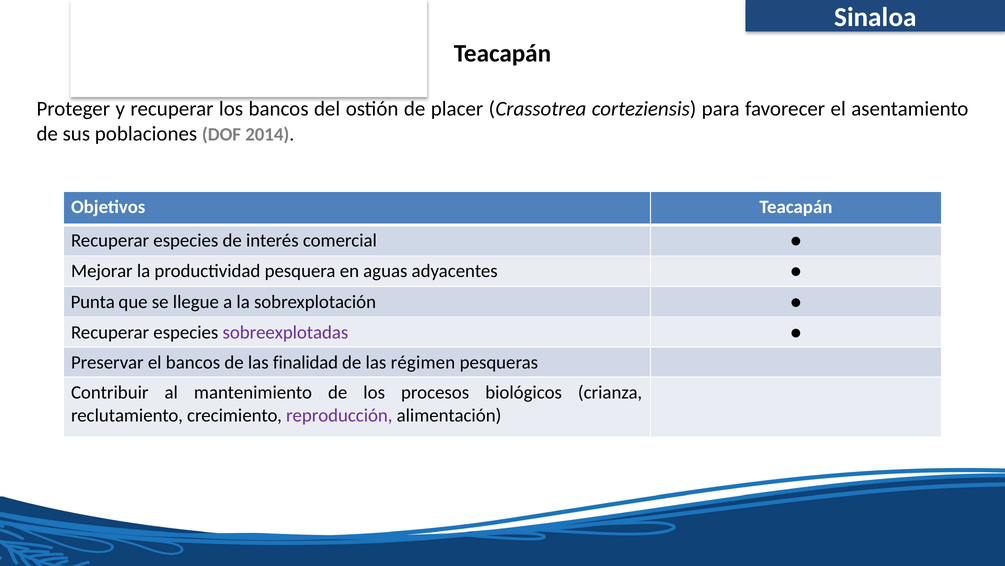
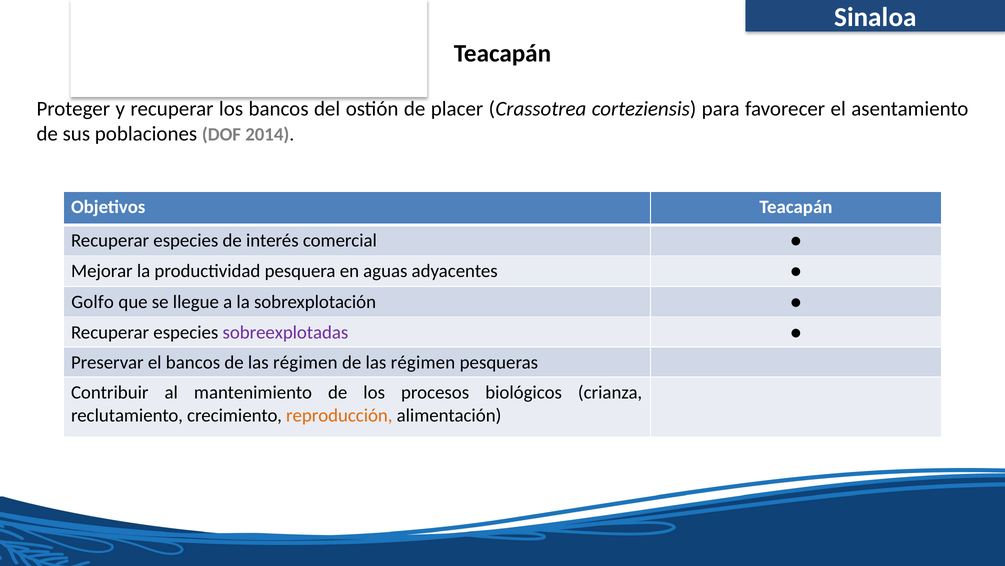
Punta: Punta -> Golfo
finalidad at (305, 362): finalidad -> régimen
reproducción colour: purple -> orange
